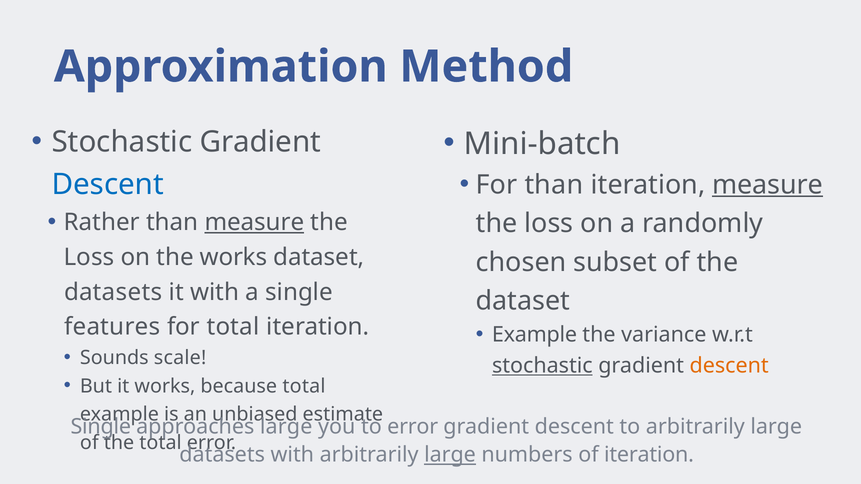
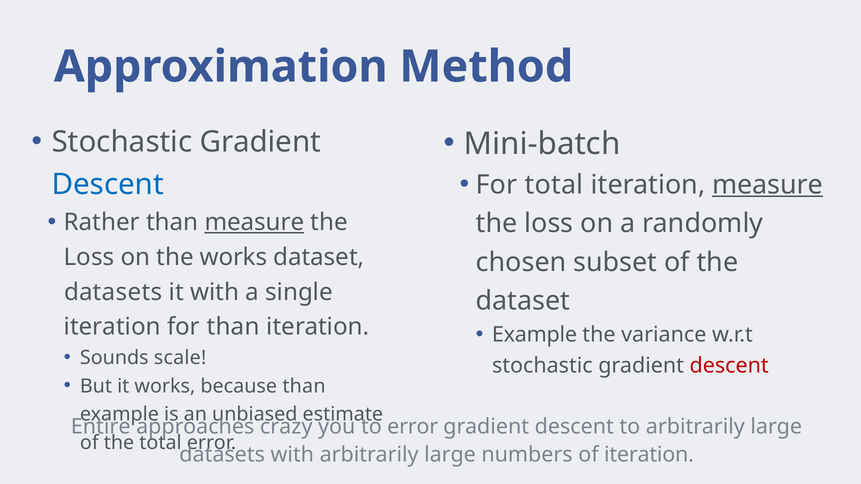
For than: than -> total
features at (112, 327): features -> iteration
for total: total -> than
stochastic at (542, 366) underline: present -> none
descent at (729, 366) colour: orange -> red
because total: total -> than
Single at (101, 427): Single -> Entire
large at (286, 427): large -> crazy
large at (450, 455) underline: present -> none
